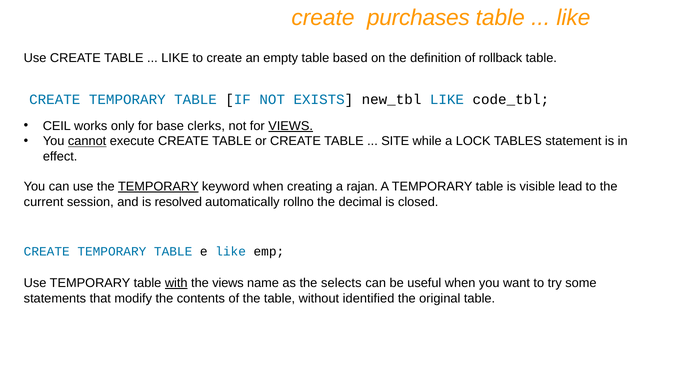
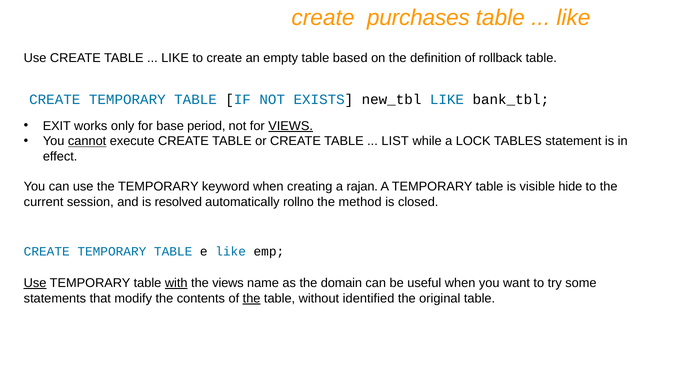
code_tbl: code_tbl -> bank_tbl
CEIL: CEIL -> EXIT
clerks: clerks -> period
SITE: SITE -> LIST
TEMPORARY at (158, 187) underline: present -> none
lead: lead -> hide
decimal: decimal -> method
Use at (35, 283) underline: none -> present
selects: selects -> domain
the at (252, 298) underline: none -> present
